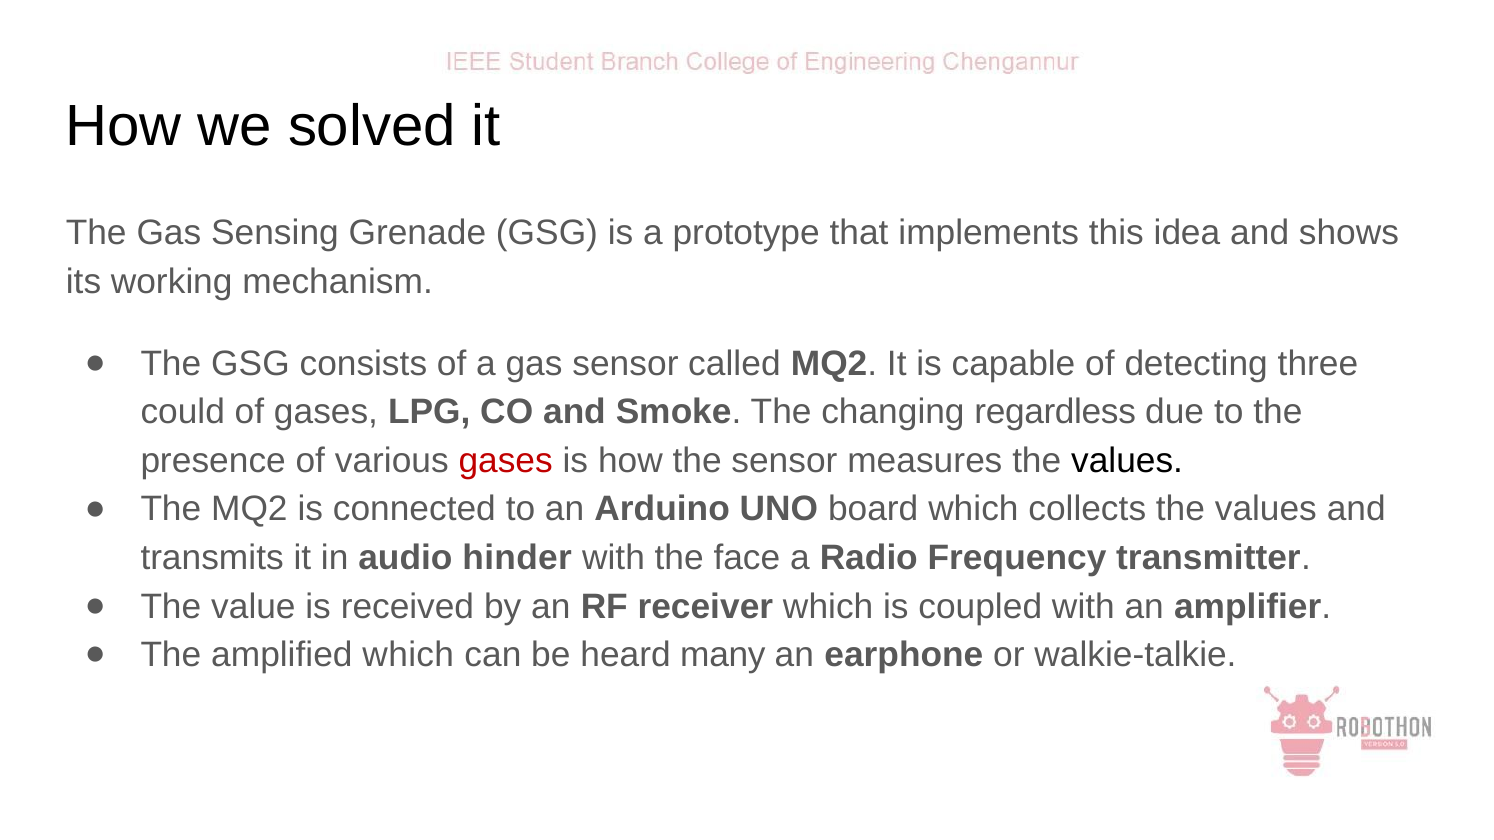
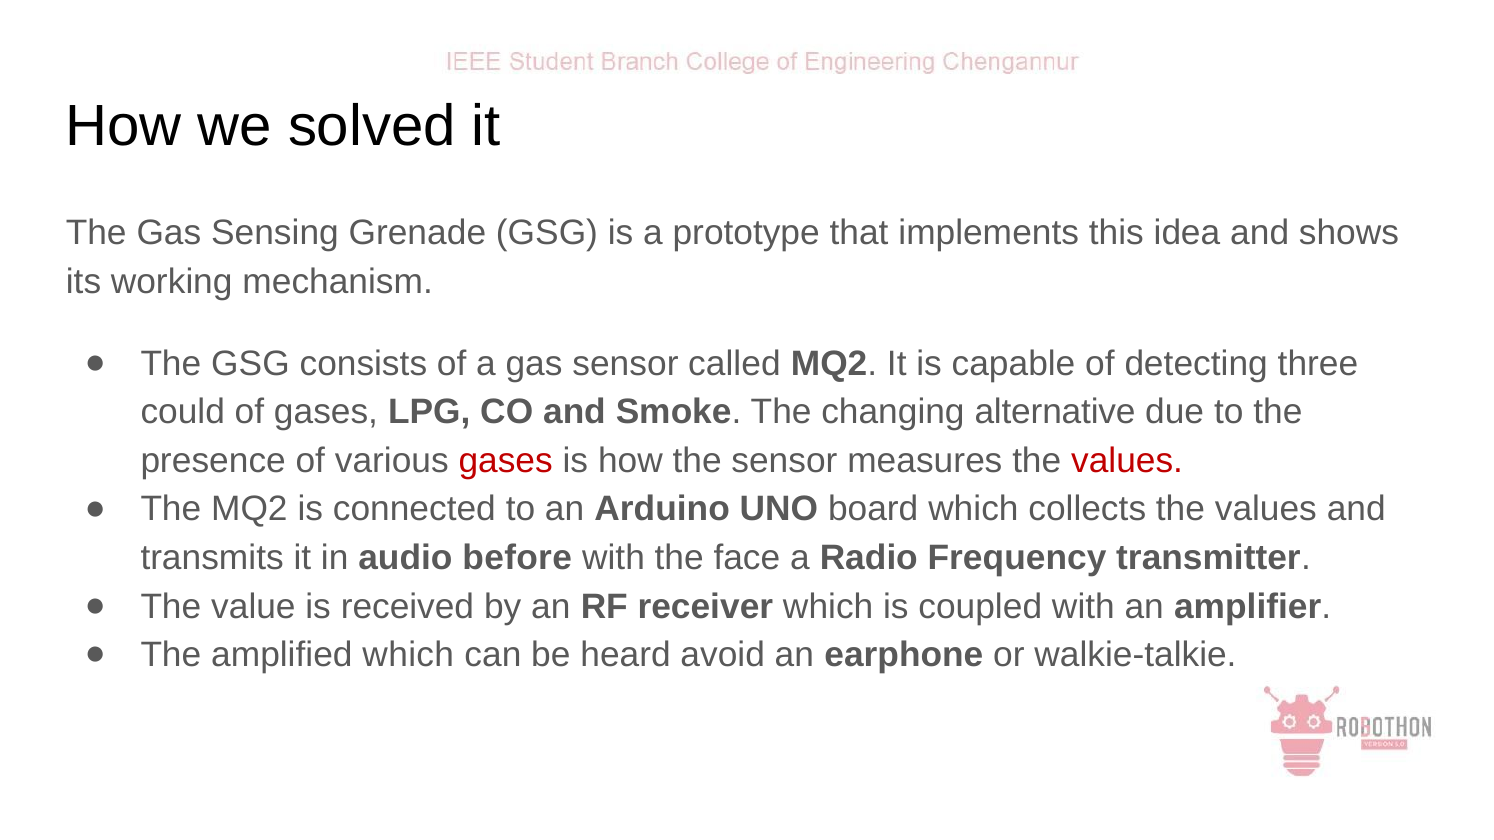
regardless: regardless -> alternative
values at (1127, 461) colour: black -> red
hinder: hinder -> before
many: many -> avoid
